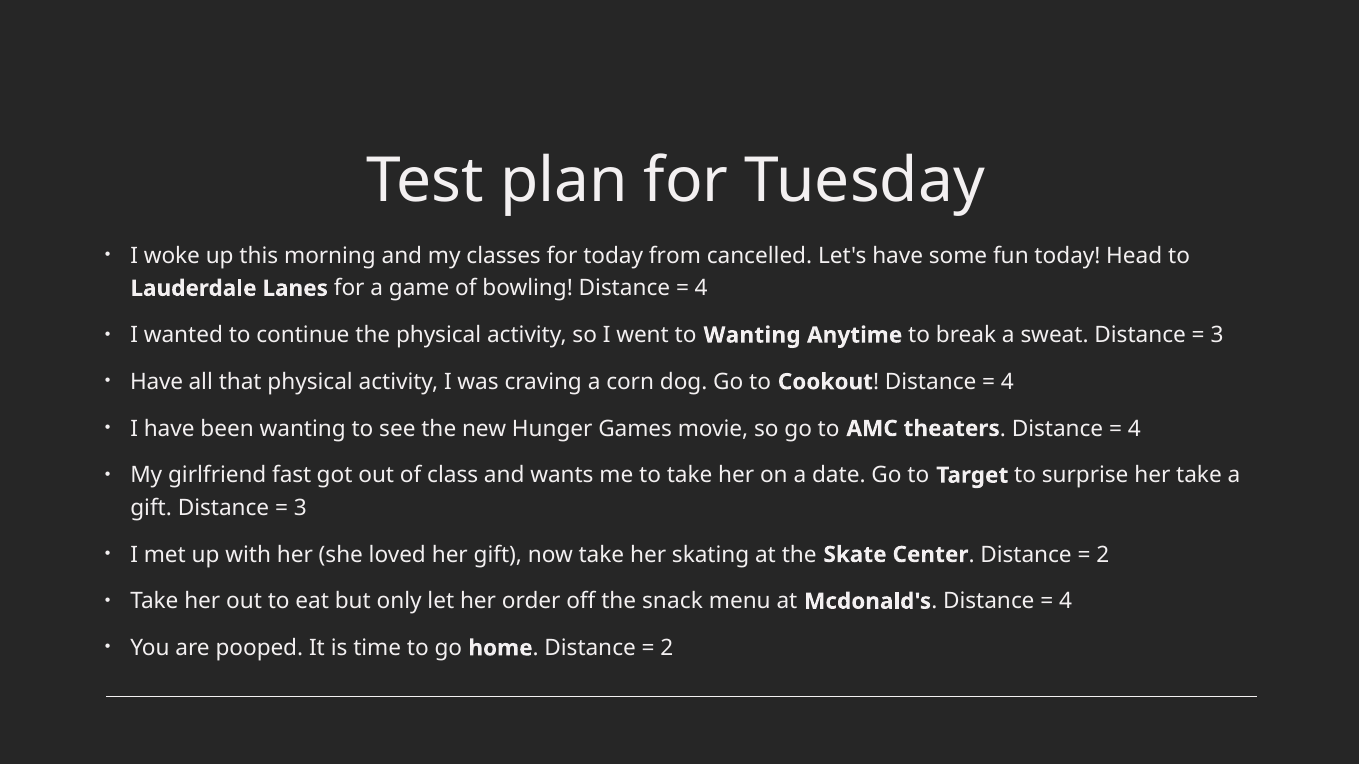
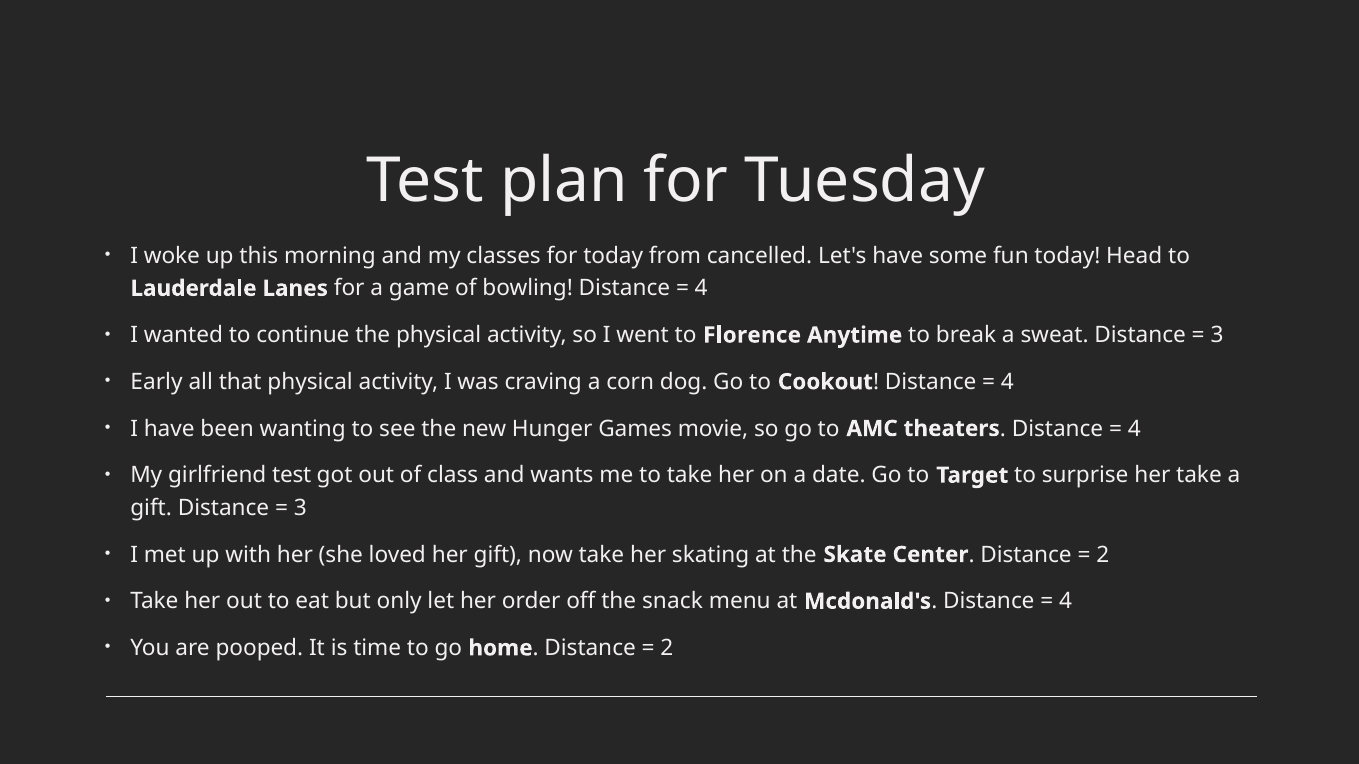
to Wanting: Wanting -> Florence
Have at (157, 382): Have -> Early
girlfriend fast: fast -> test
